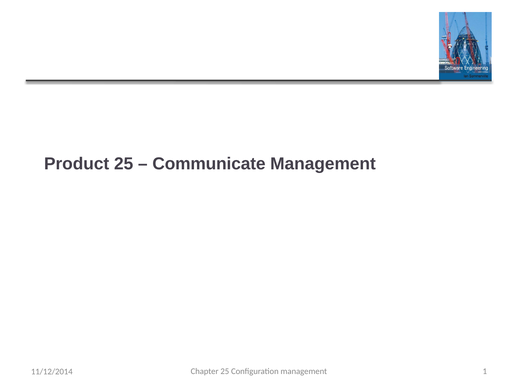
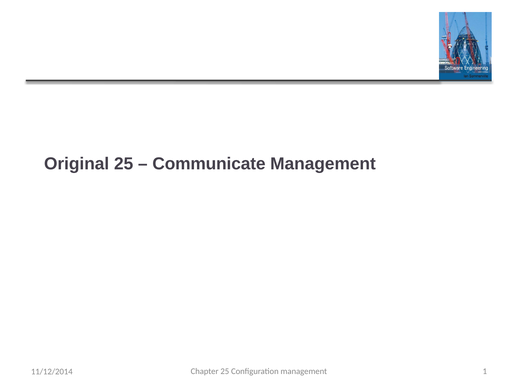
Product: Product -> Original
